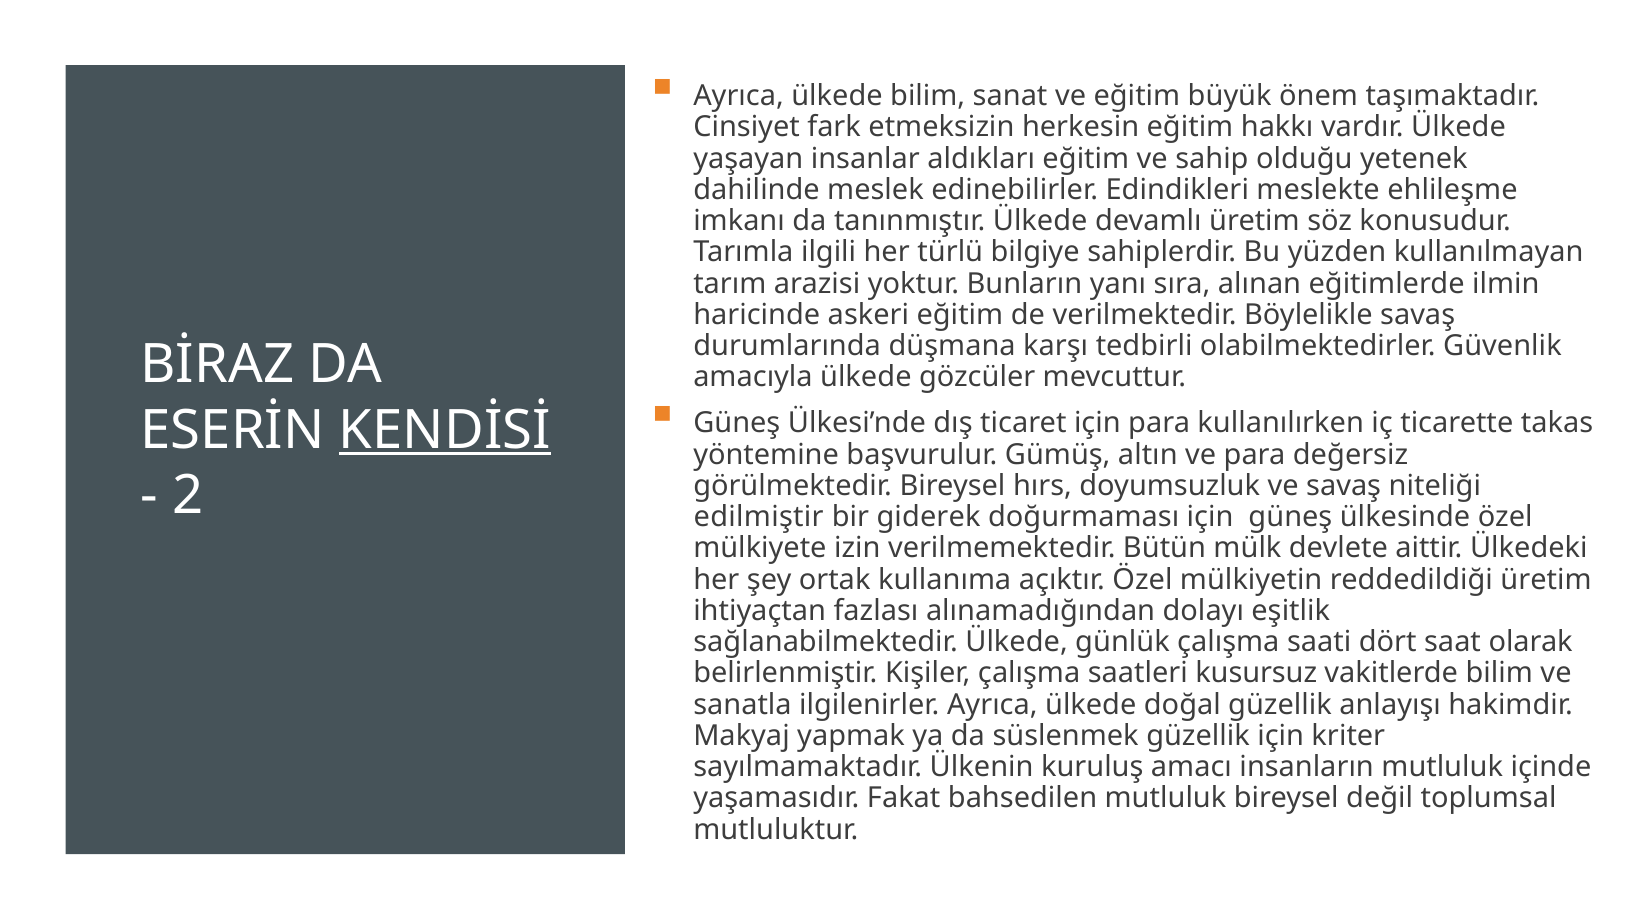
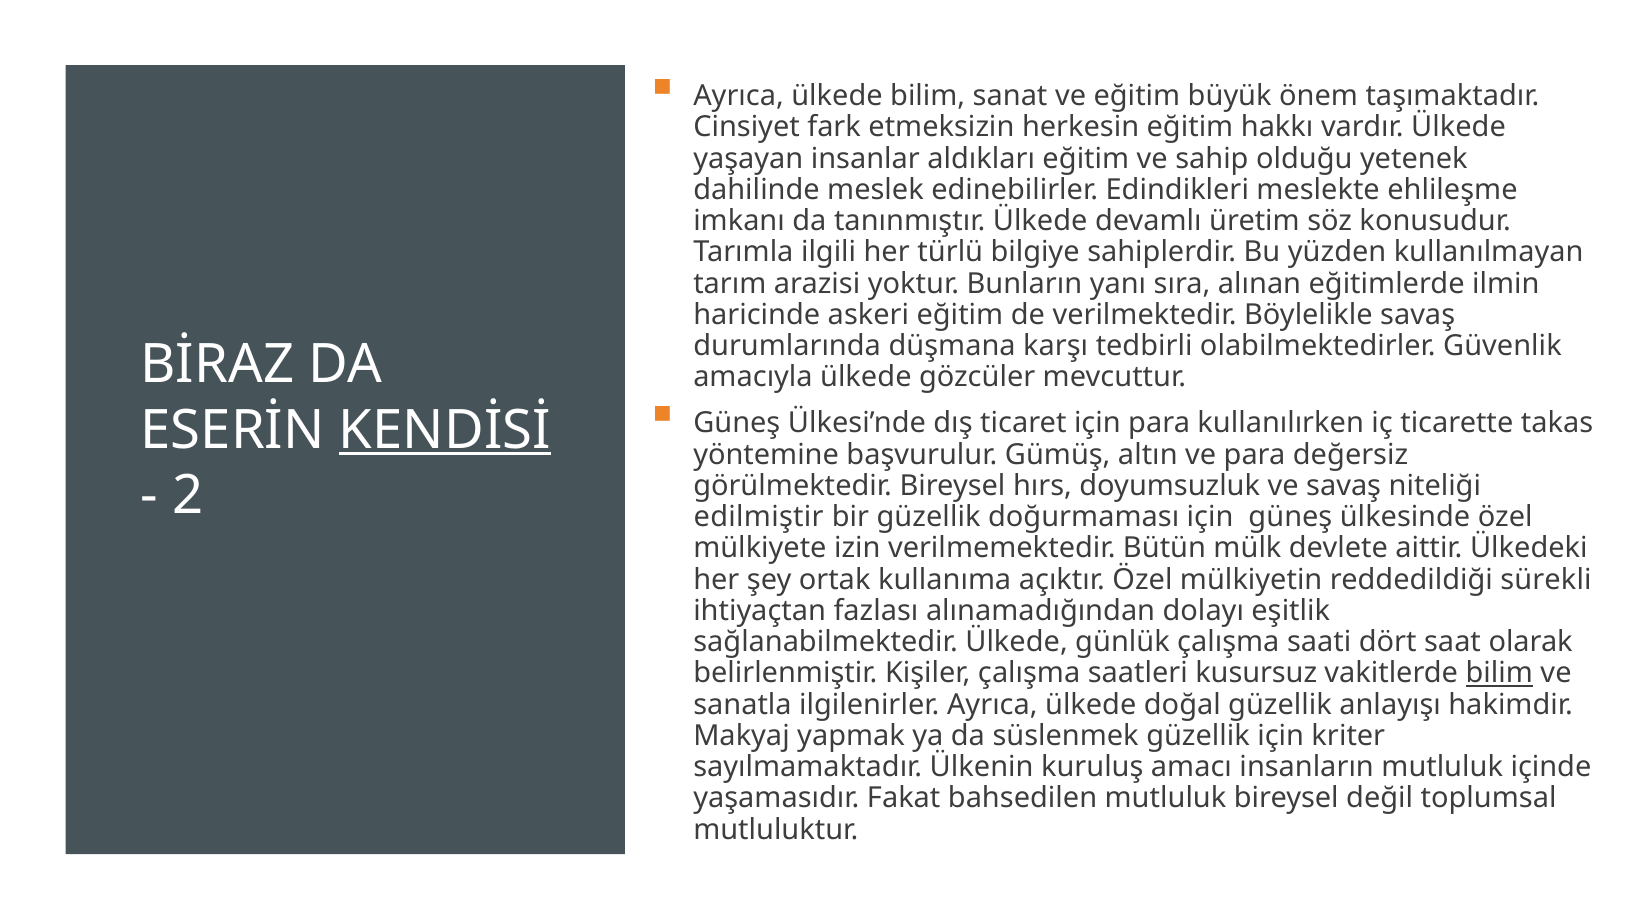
bir giderek: giderek -> güzellik
reddedildiği üretim: üretim -> sürekli
bilim at (1499, 673) underline: none -> present
